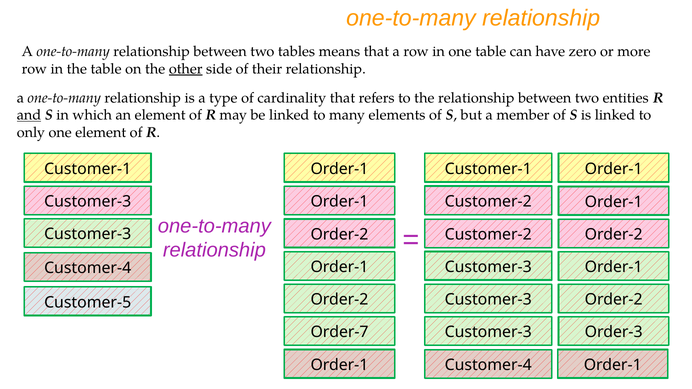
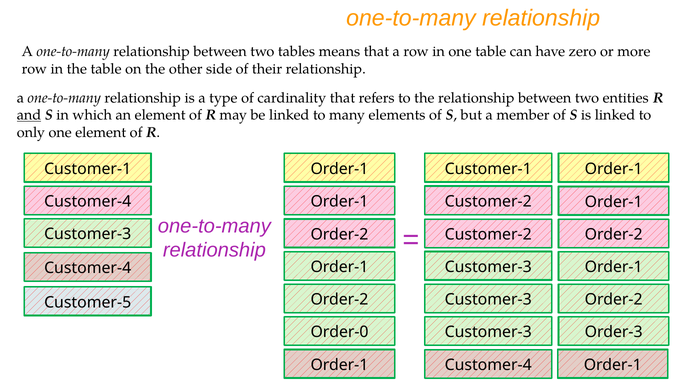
other underline: present -> none
Customer-3 at (88, 202): Customer-3 -> Customer-4
Order-7: Order-7 -> Order-0
